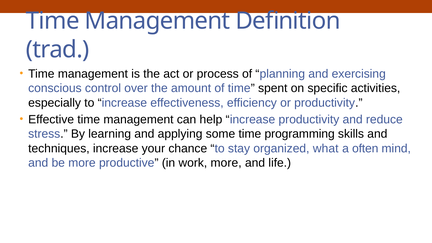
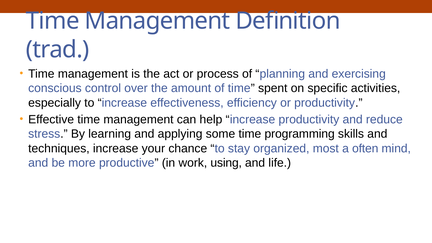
what: what -> most
work more: more -> using
